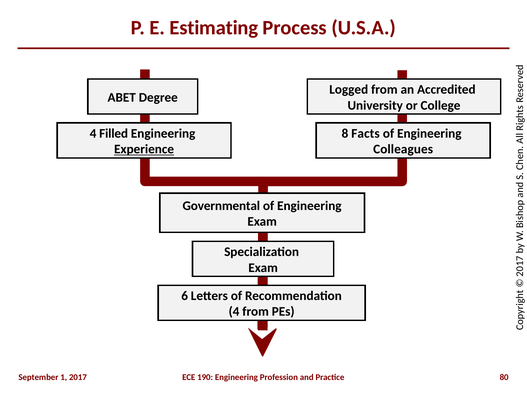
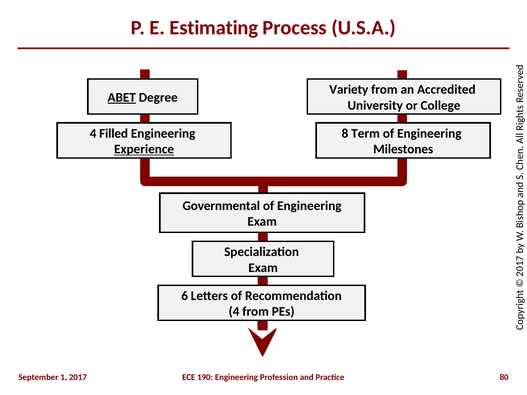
Logged: Logged -> Variety
ABET underline: none -> present
Facts: Facts -> Term
Colleagues: Colleagues -> Milestones
